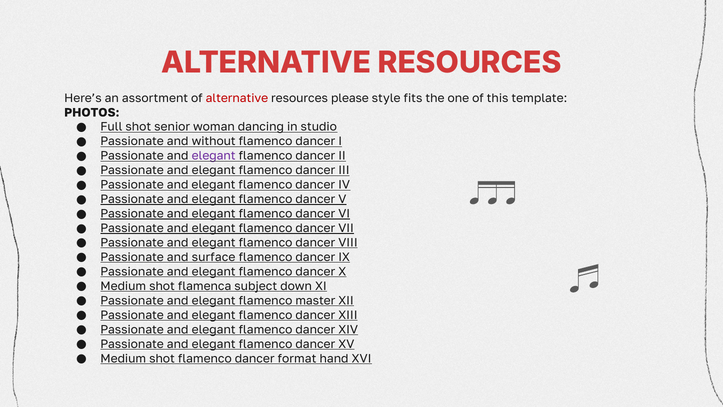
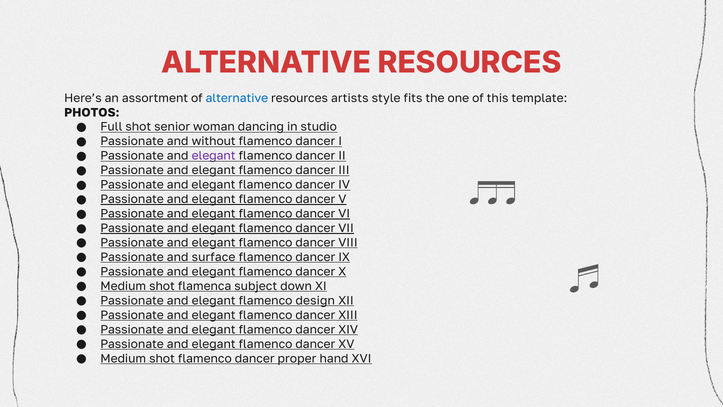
alternative at (237, 98) colour: red -> blue
please: please -> artists
master: master -> design
format: format -> proper
